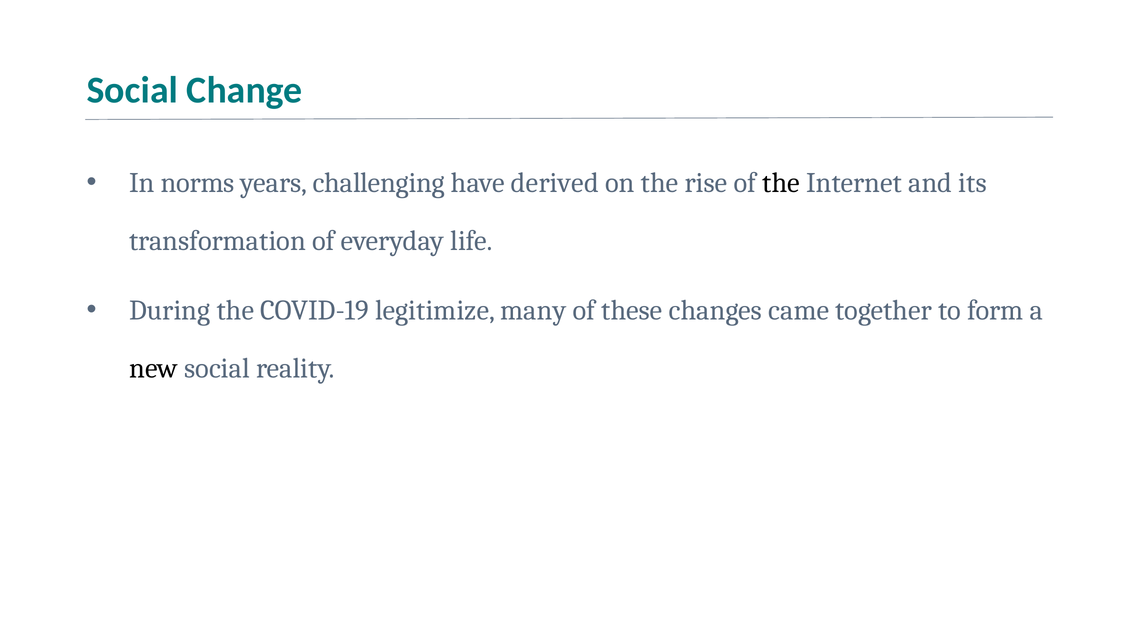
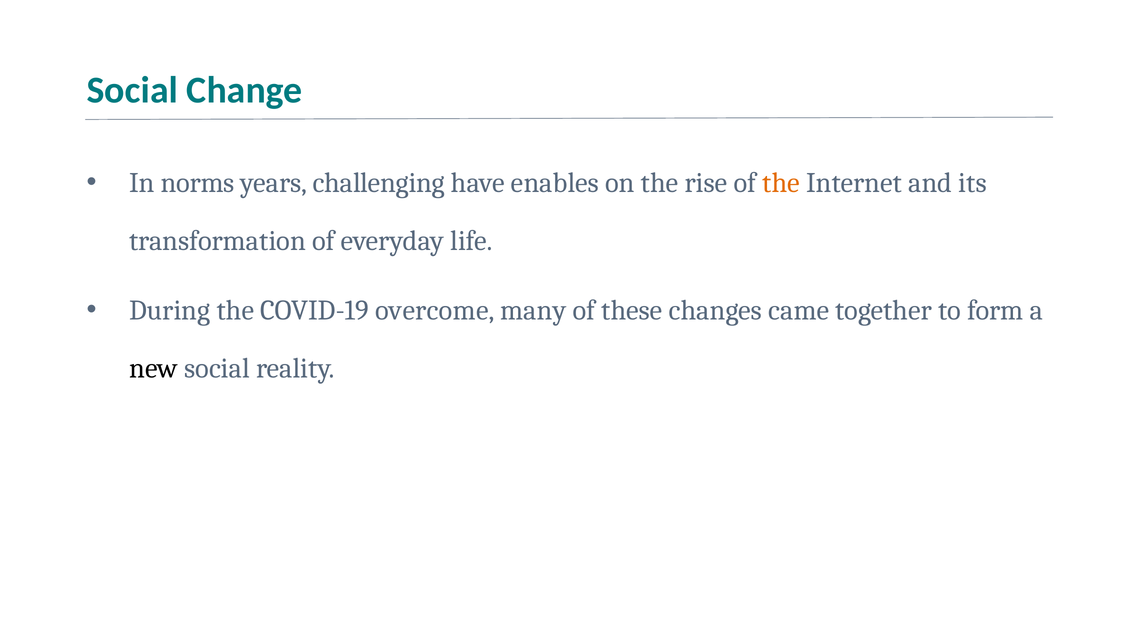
derived: derived -> enables
the at (781, 183) colour: black -> orange
legitimize: legitimize -> overcome
